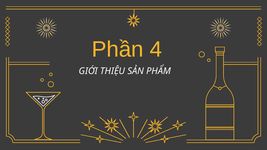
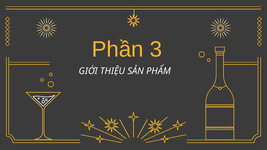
4: 4 -> 3
